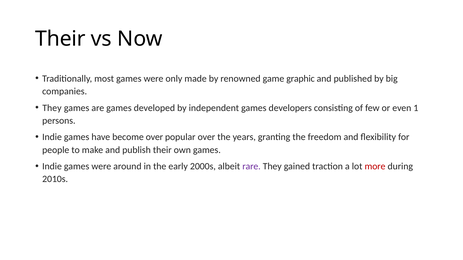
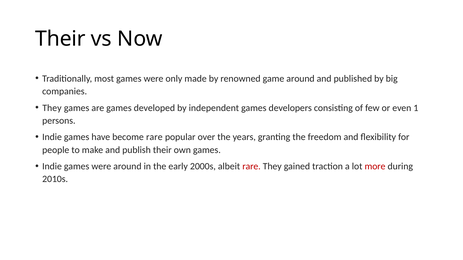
game graphic: graphic -> around
become over: over -> rare
rare at (251, 167) colour: purple -> red
